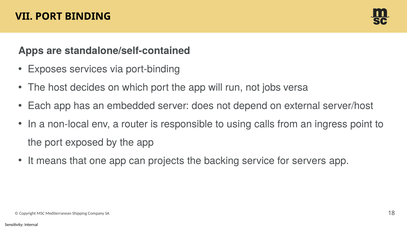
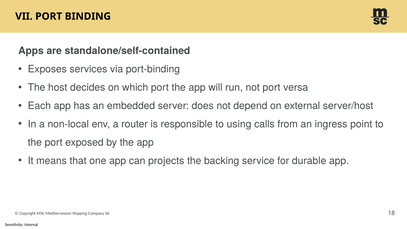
not jobs: jobs -> port
servers: servers -> durable
